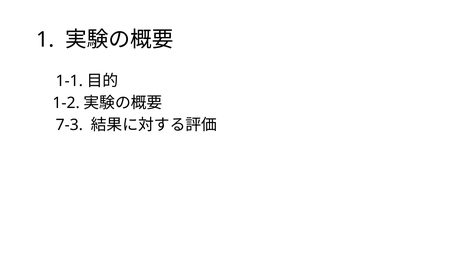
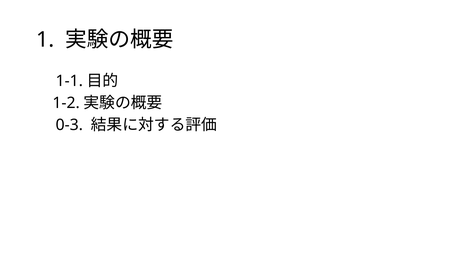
7-3: 7-3 -> 0-3
